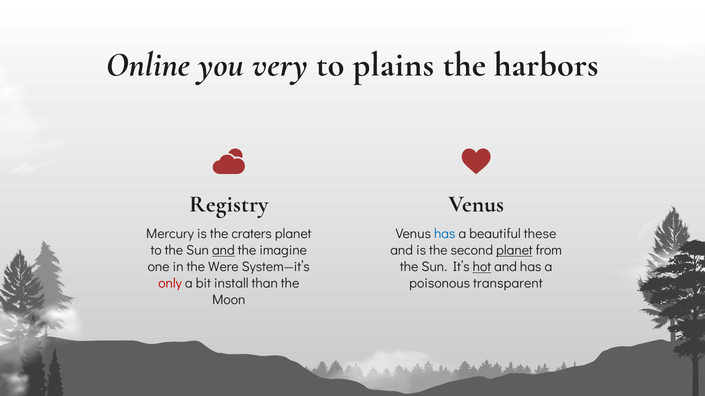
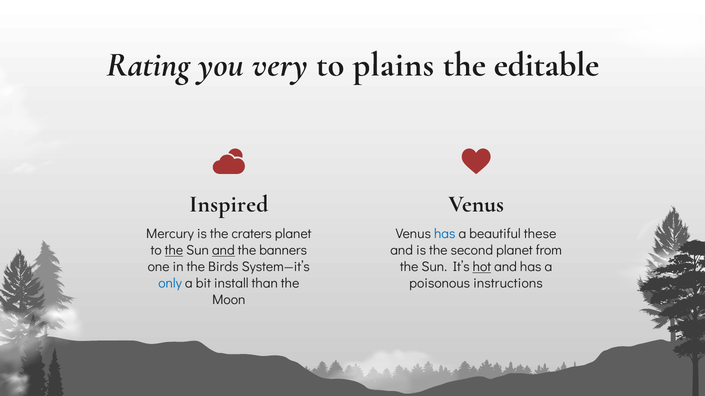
Online: Online -> Rating
harbors: harbors -> editable
Registry: Registry -> Inspired
the at (174, 251) underline: none -> present
imagine: imagine -> banners
planet at (514, 251) underline: present -> none
Were: Were -> Birds
only colour: red -> blue
transparent: transparent -> instructions
